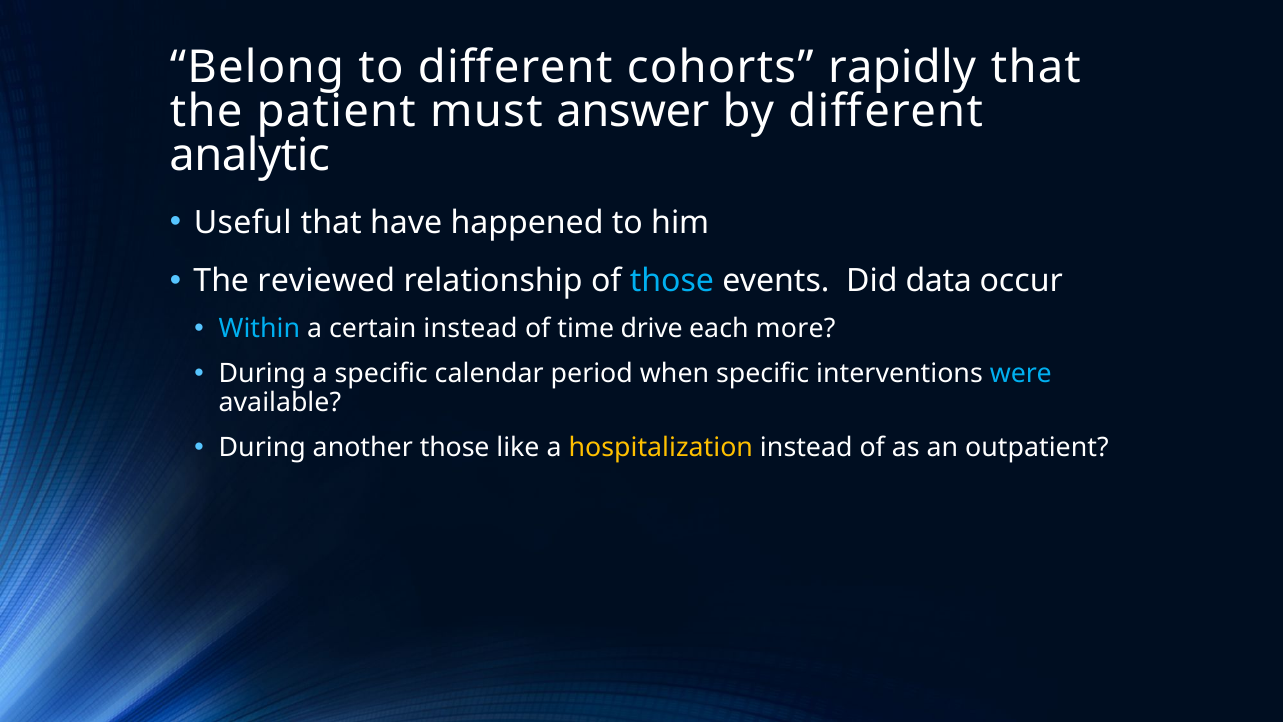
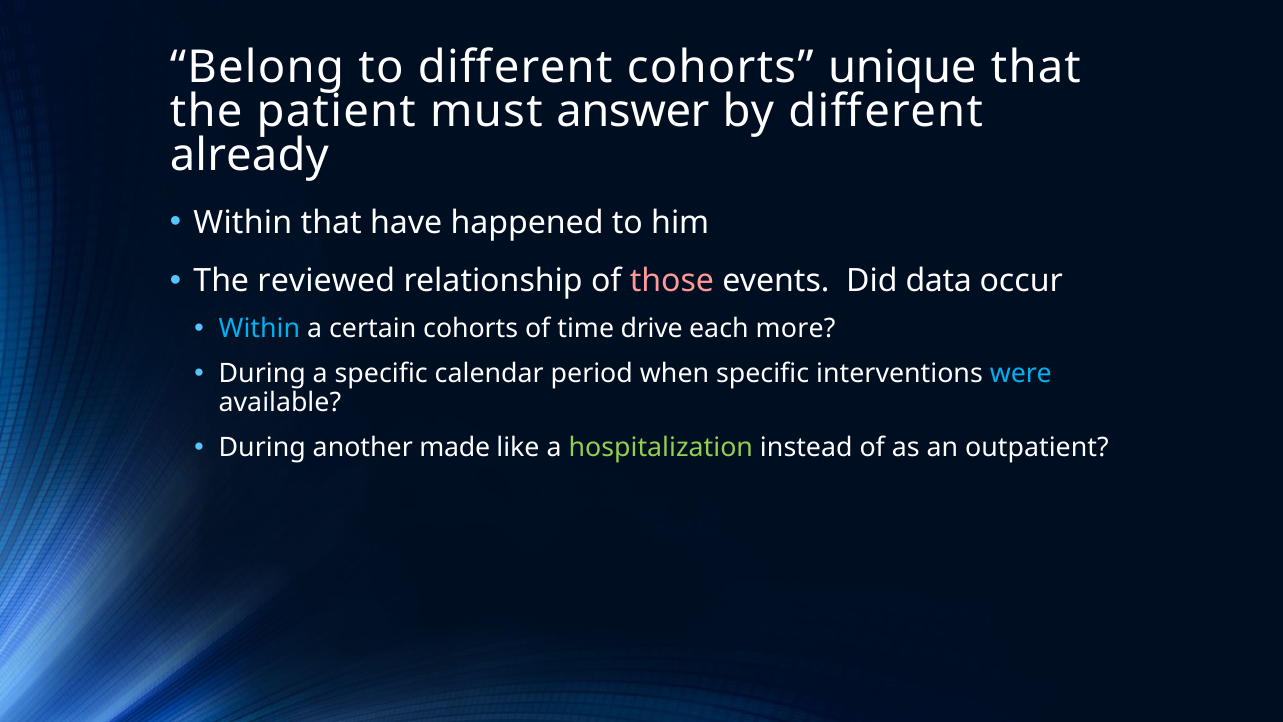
rapidly: rapidly -> unique
analytic: analytic -> already
Useful at (243, 222): Useful -> Within
those at (672, 281) colour: light blue -> pink
certain instead: instead -> cohorts
another those: those -> made
hospitalization colour: yellow -> light green
